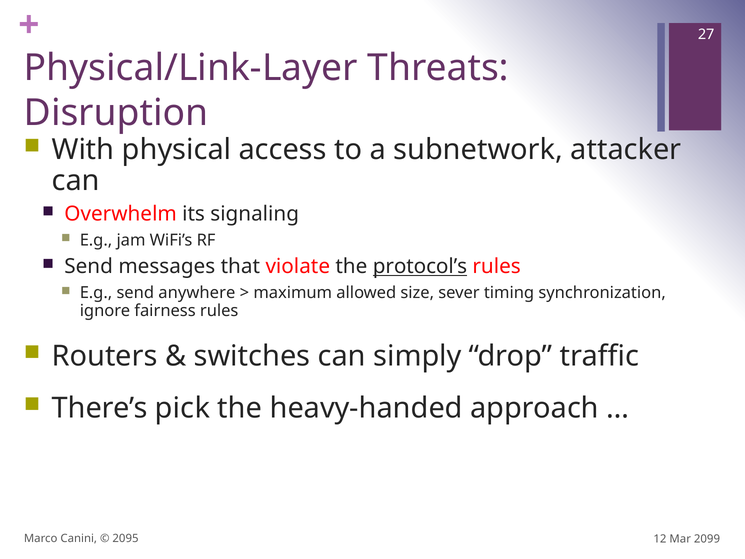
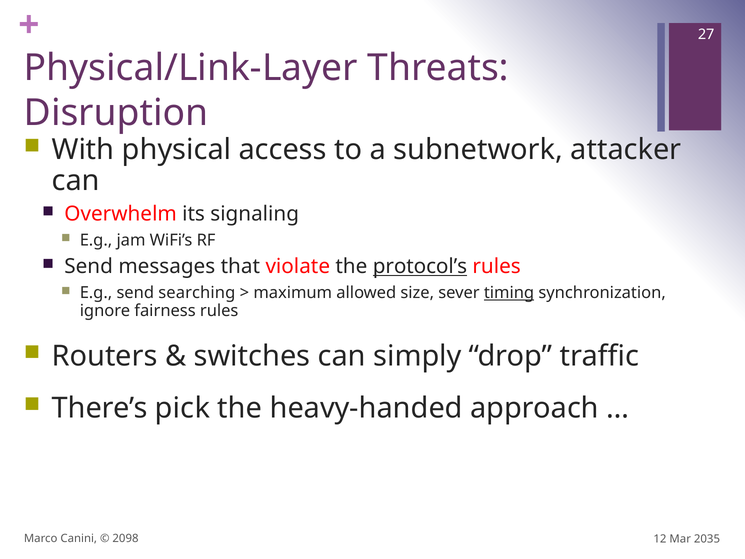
anywhere: anywhere -> searching
timing underline: none -> present
2095: 2095 -> 2098
2099: 2099 -> 2035
